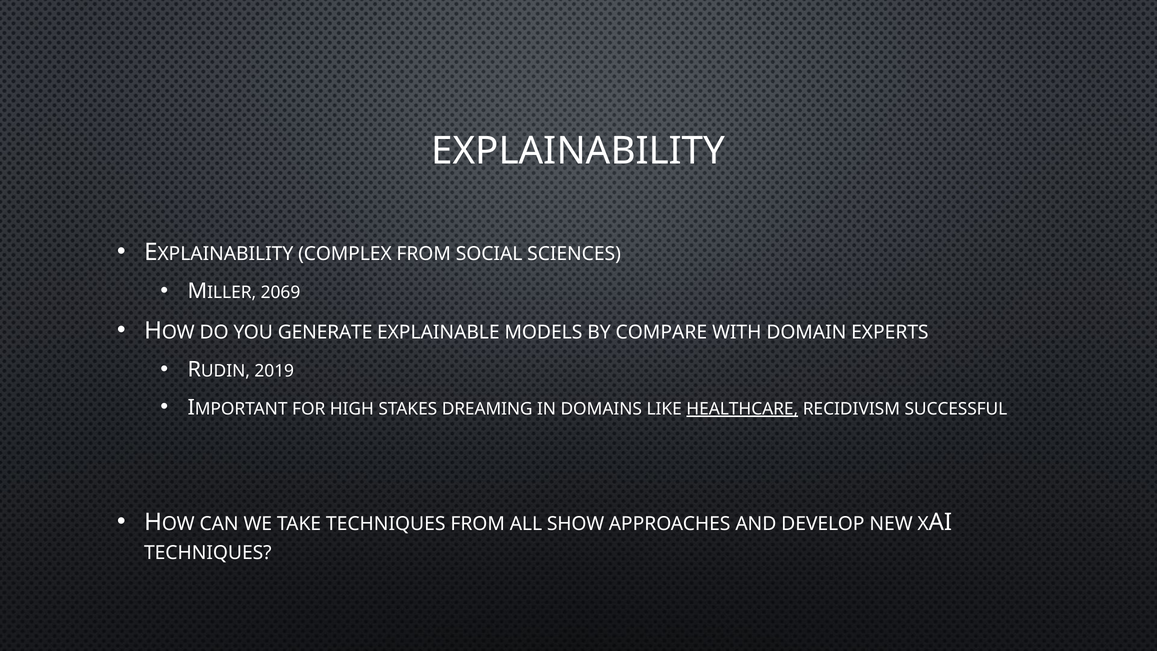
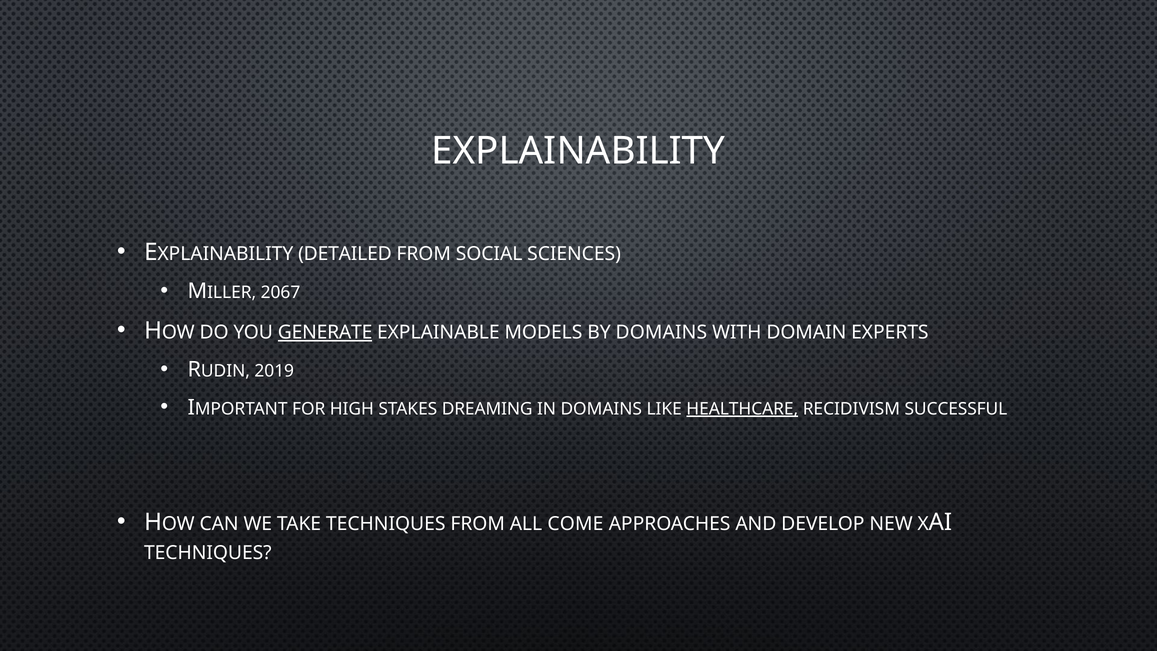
COMPLEX: COMPLEX -> DETAILED
2069: 2069 -> 2067
GENERATE underline: none -> present
BY COMPARE: COMPARE -> DOMAINS
SHOW: SHOW -> COME
